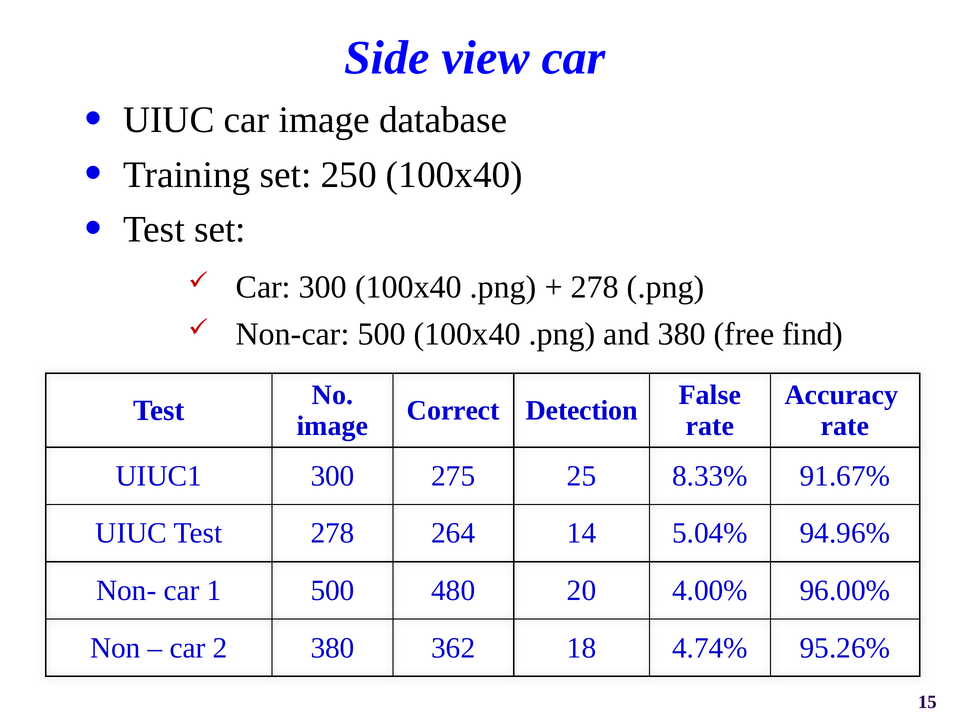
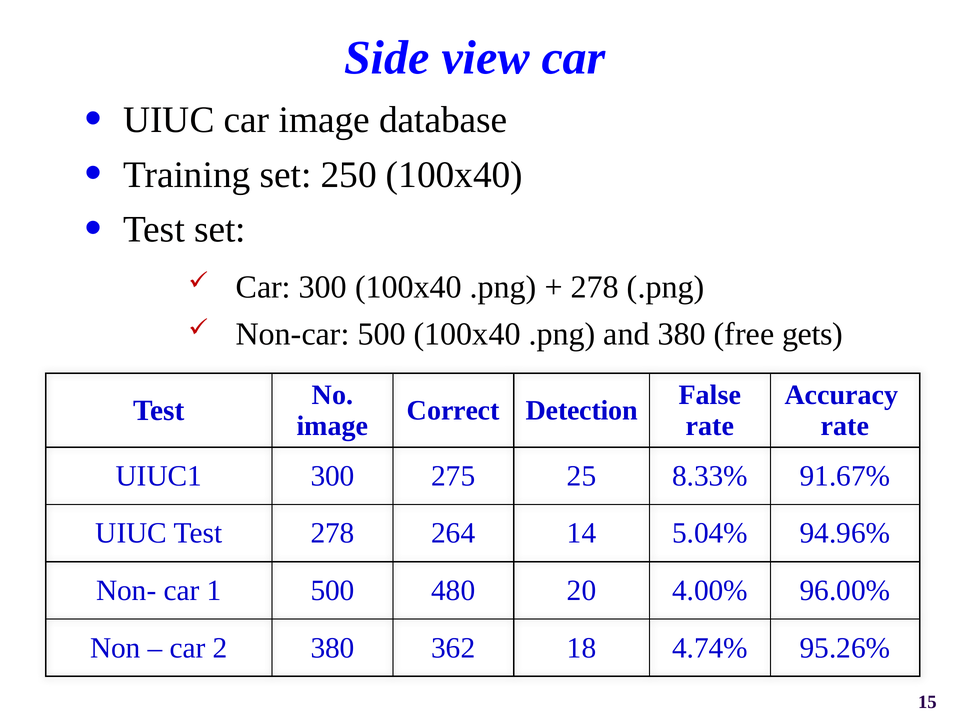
find: find -> gets
